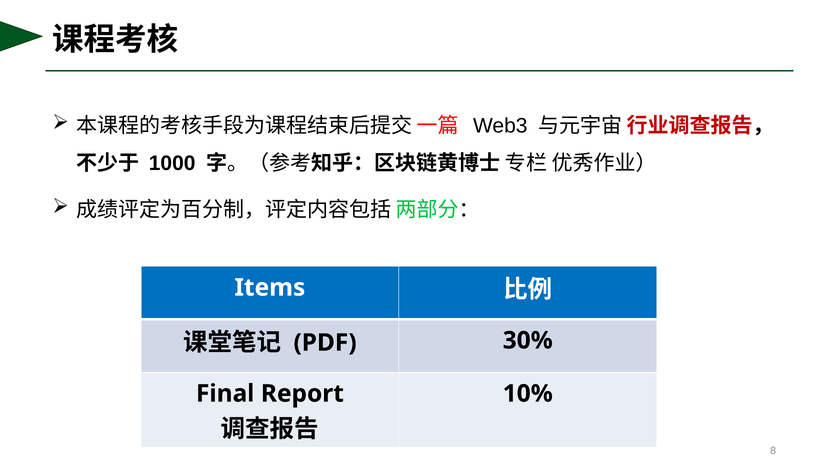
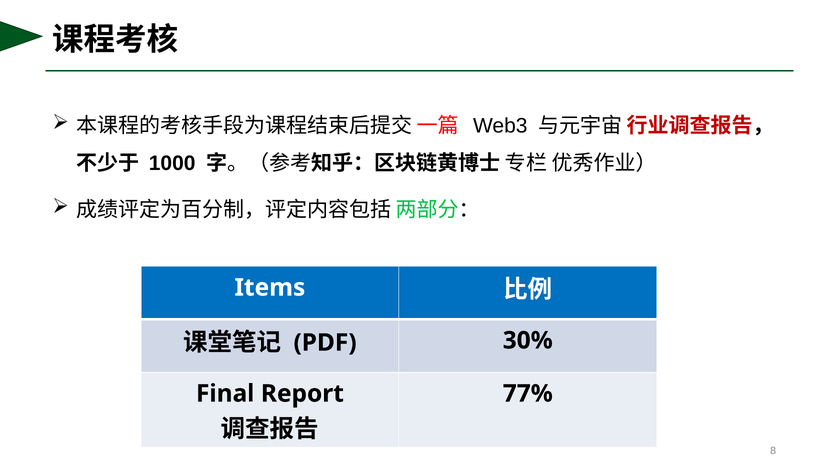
10%: 10% -> 77%
